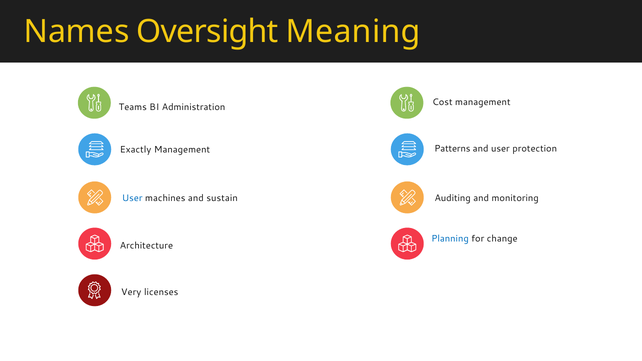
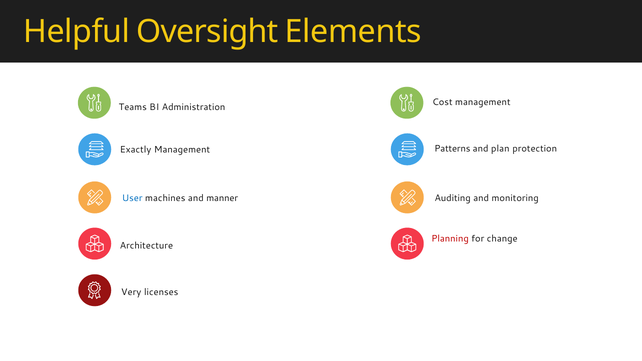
Names: Names -> Helpful
Meaning: Meaning -> Elements
and user: user -> plan
sustain: sustain -> manner
Planning colour: blue -> red
